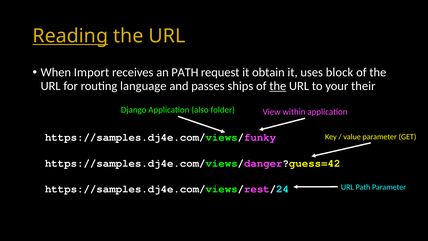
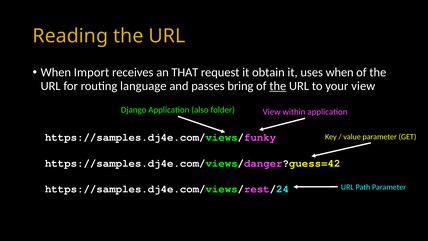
Reading underline: present -> none
an PATH: PATH -> THAT
uses block: block -> when
ships: ships -> bring
your their: their -> view
